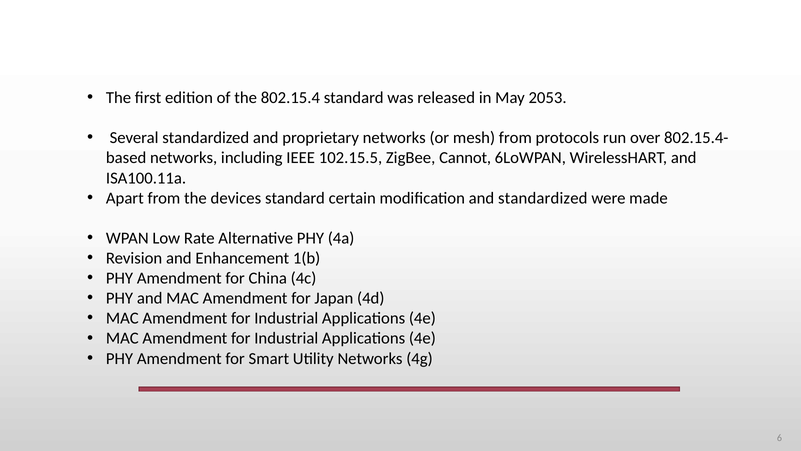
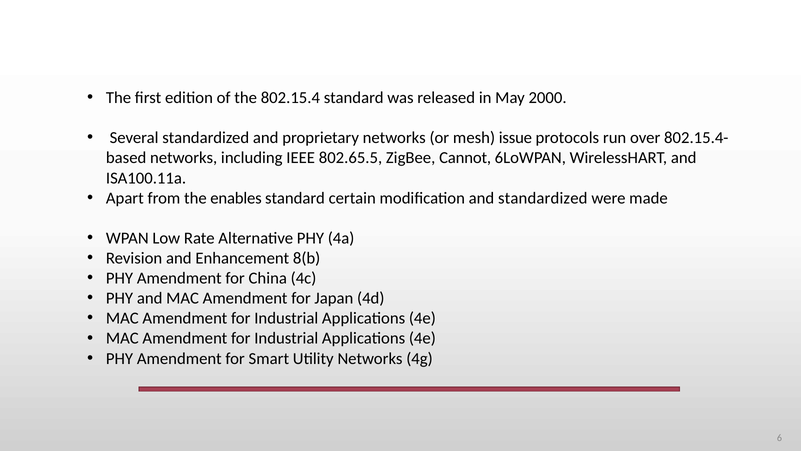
2053: 2053 -> 2000
mesh from: from -> issue
102.15.5: 102.15.5 -> 802.65.5
devices: devices -> enables
1(b: 1(b -> 8(b
